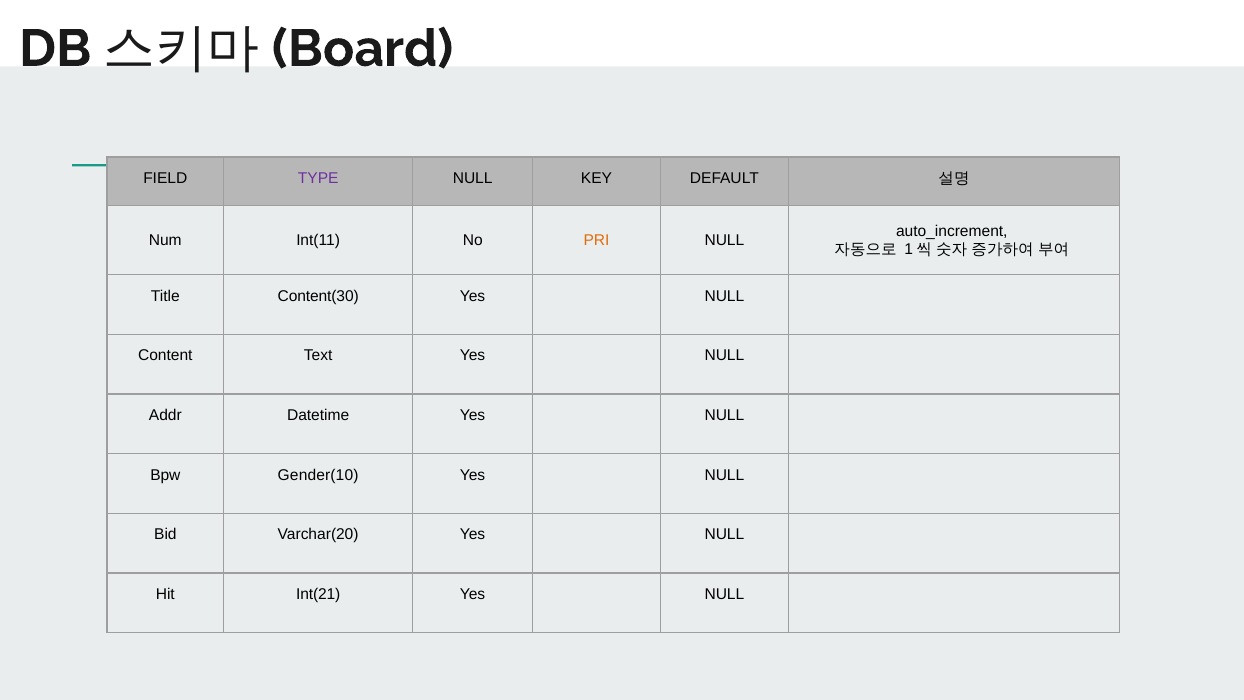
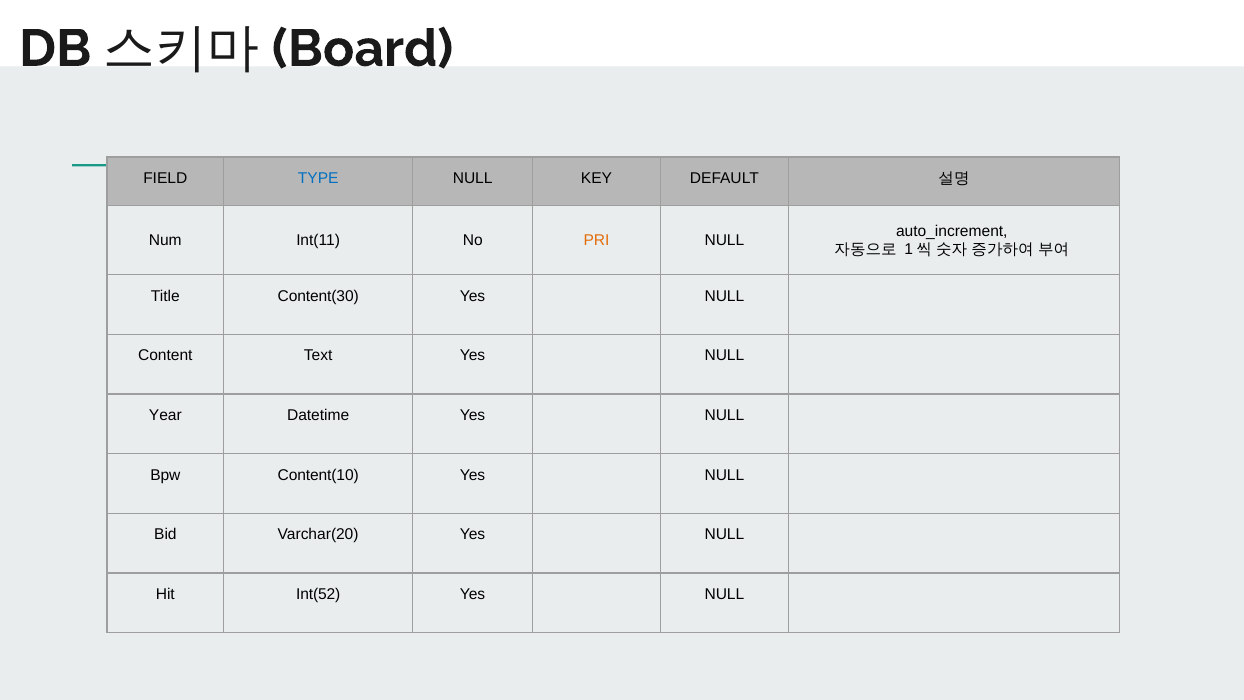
TYPE colour: purple -> blue
Addr: Addr -> Year
Gender(10: Gender(10 -> Content(10
Int(21: Int(21 -> Int(52
